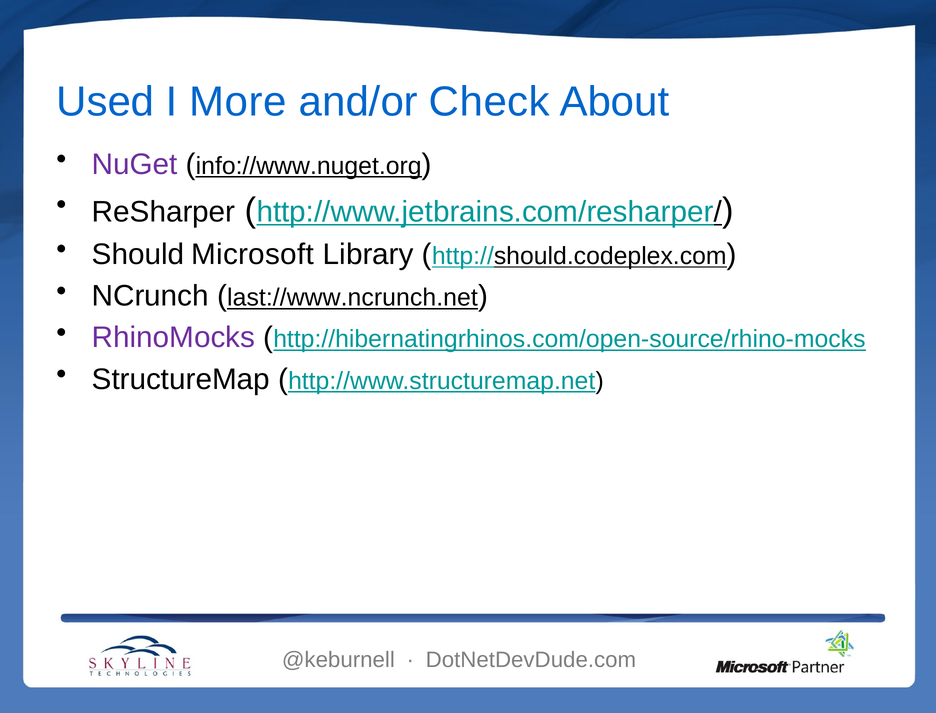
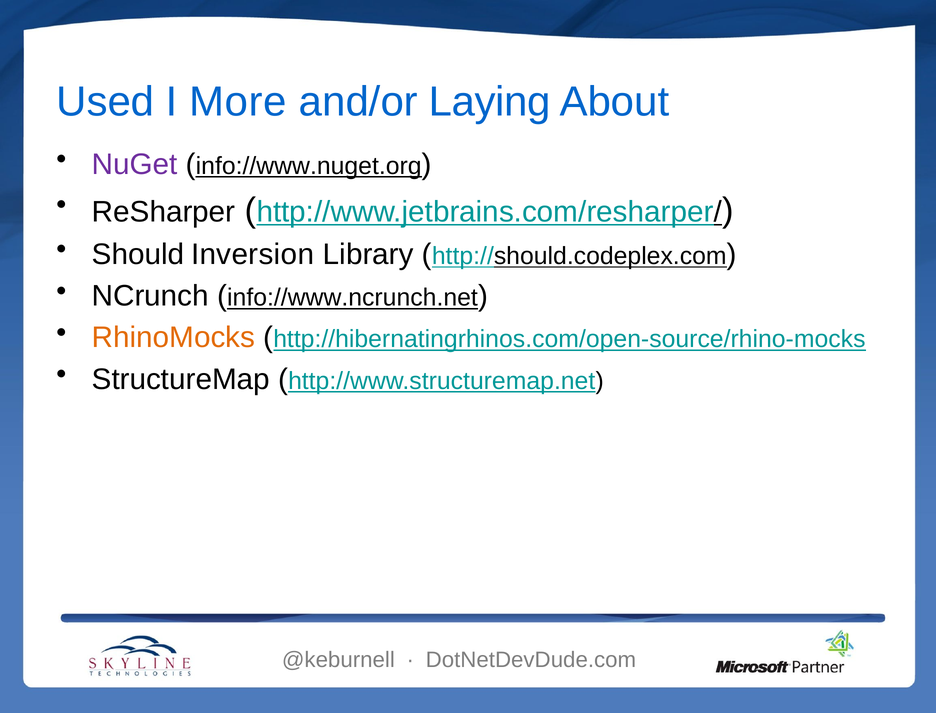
Check: Check -> Laying
Microsoft: Microsoft -> Inversion
last://www.ncrunch.net: last://www.ncrunch.net -> info://www.ncrunch.net
RhinoMocks colour: purple -> orange
